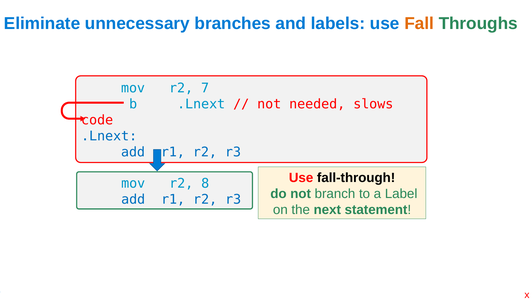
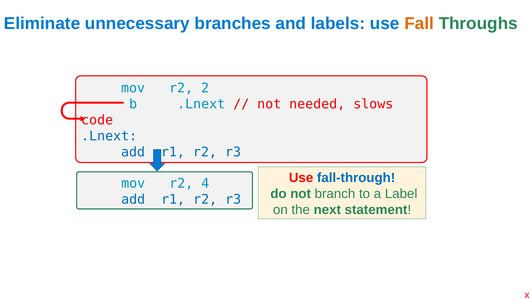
7: 7 -> 2
fall-through colour: black -> blue
8: 8 -> 4
